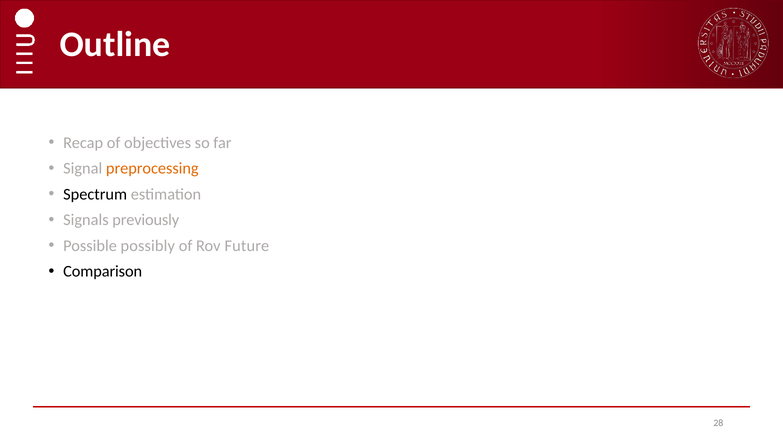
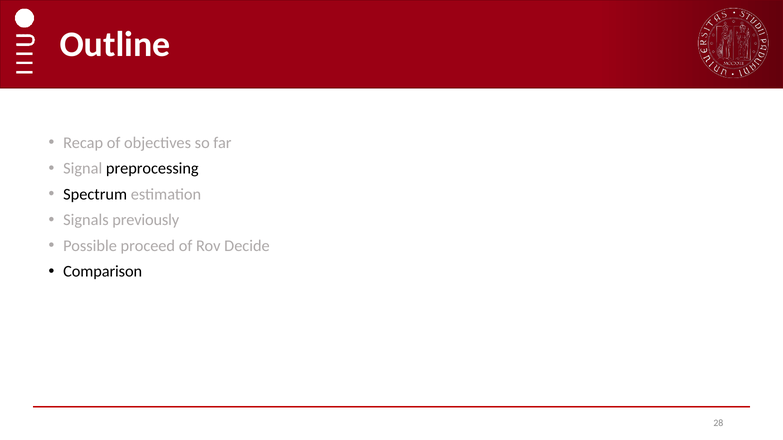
preprocessing colour: orange -> black
possibly: possibly -> proceed
Future: Future -> Decide
